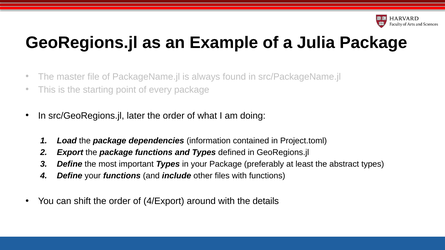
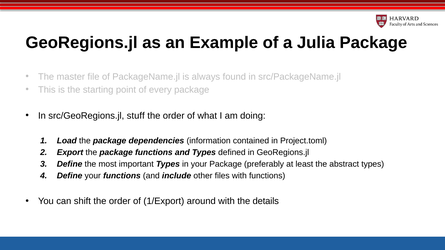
later: later -> stuff
4/Export: 4/Export -> 1/Export
